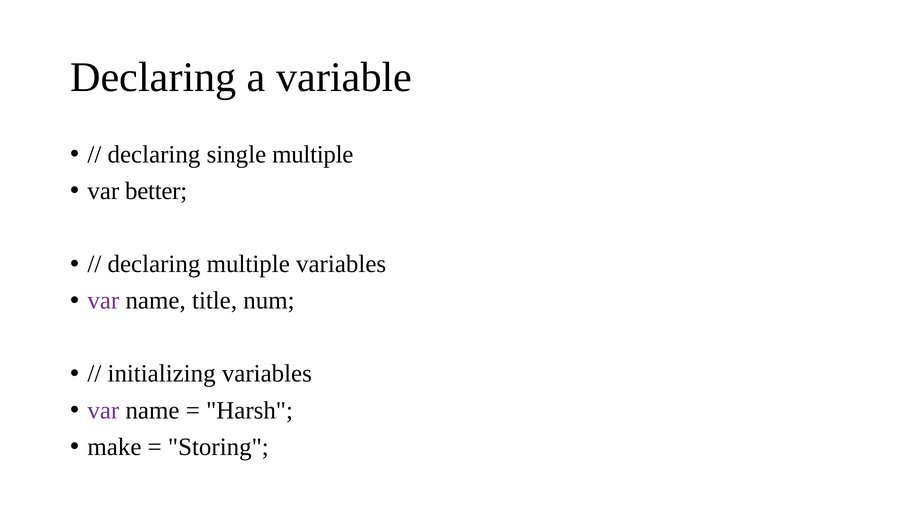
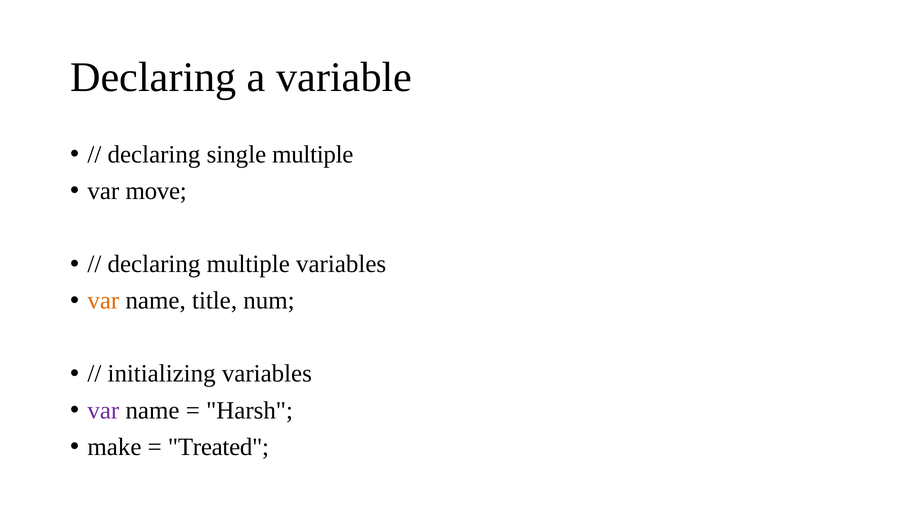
better: better -> move
var at (103, 301) colour: purple -> orange
Storing: Storing -> Treated
